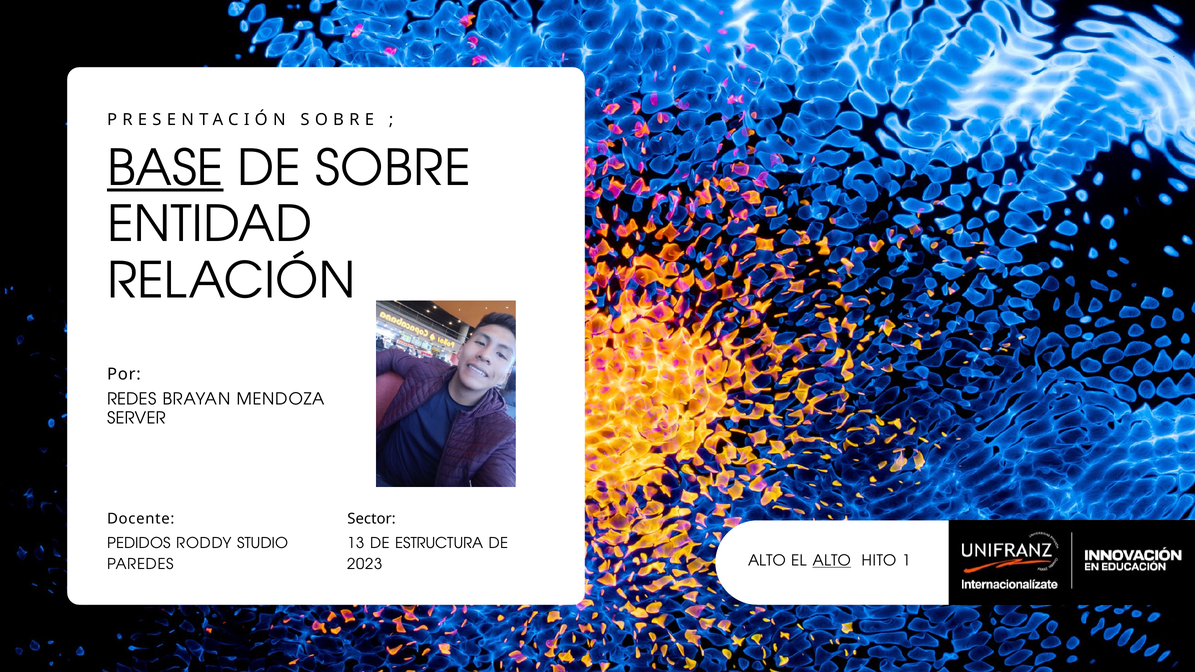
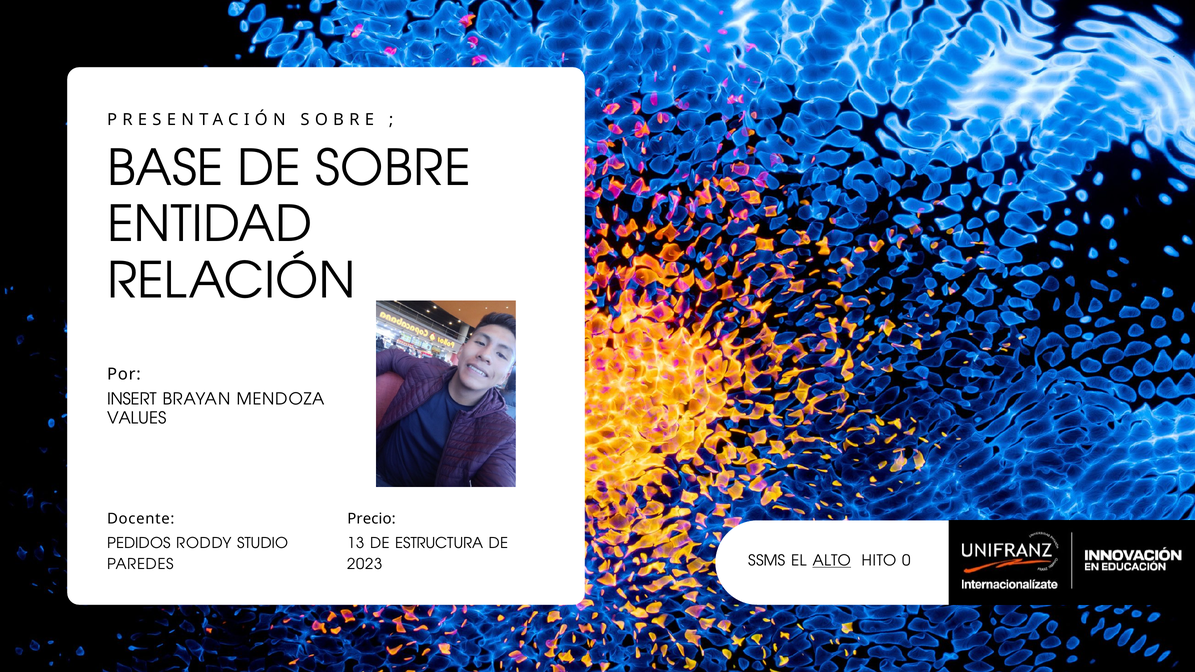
BASE underline: present -> none
REDES: REDES -> INSERT
SERVER: SERVER -> VALUES
Sector: Sector -> Precio
2023 ALTO: ALTO -> SSMS
1: 1 -> 0
